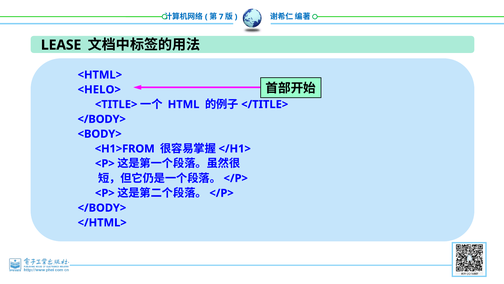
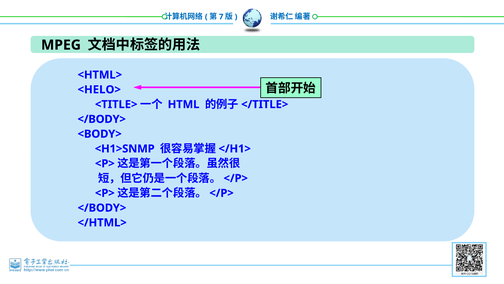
LEASE: LEASE -> MPEG
<H1>FROM: <H1>FROM -> <H1>SNMP
